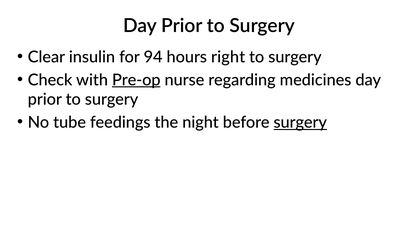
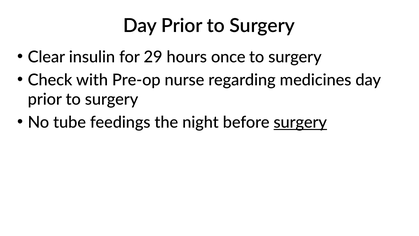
94: 94 -> 29
right: right -> once
Pre-op underline: present -> none
